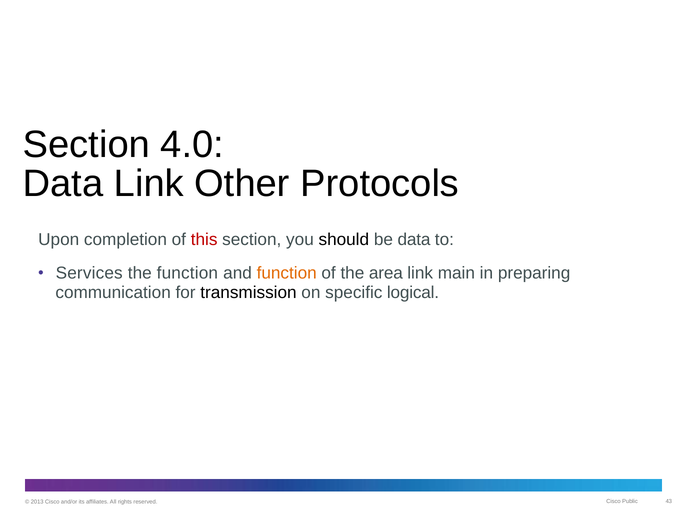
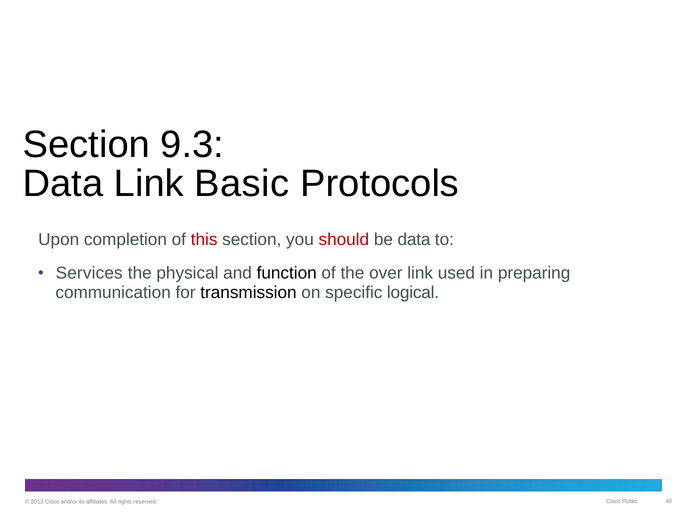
4.0: 4.0 -> 9.3
Other: Other -> Basic
should colour: black -> red
the function: function -> physical
function at (287, 273) colour: orange -> black
area: area -> over
main: main -> used
